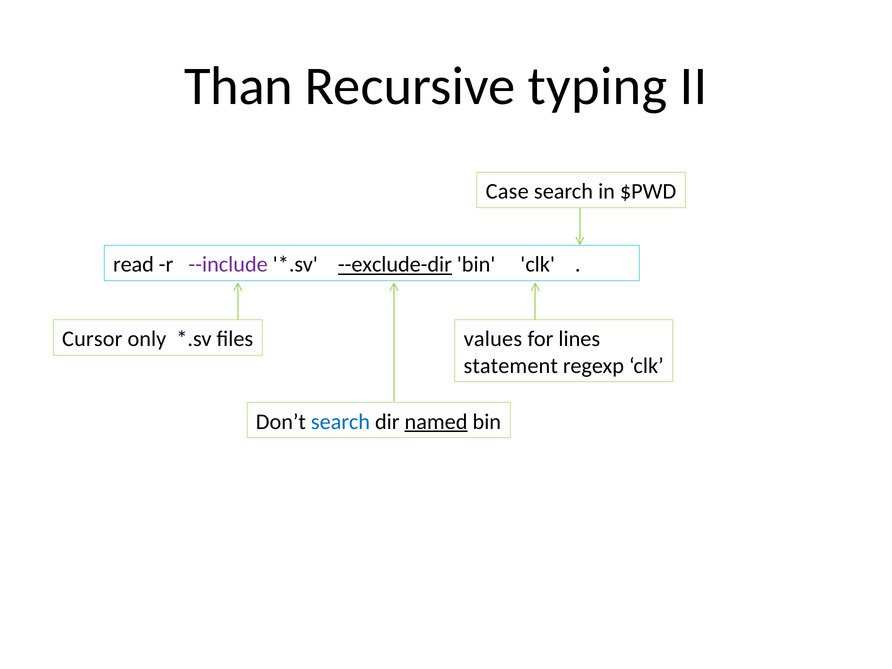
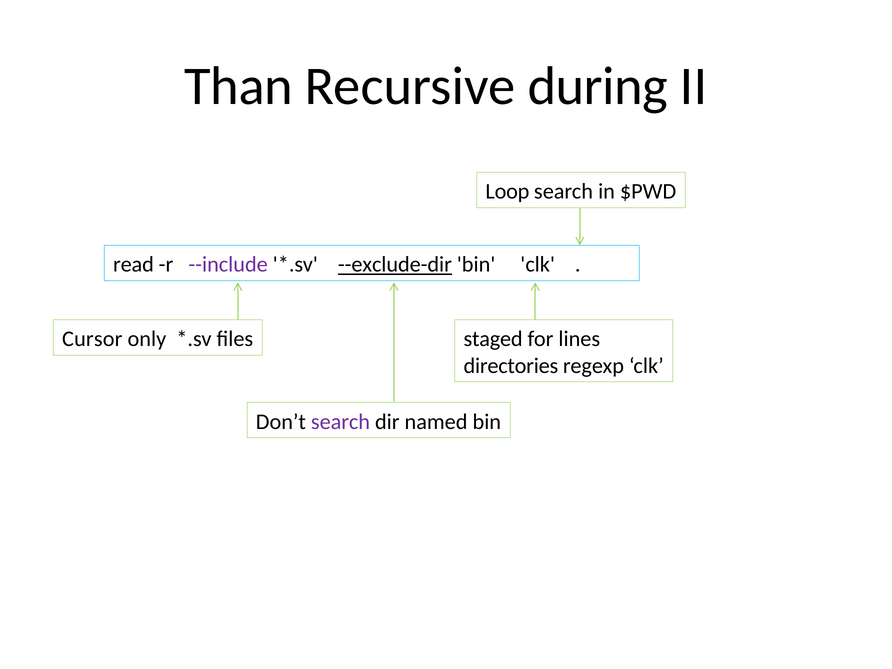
typing: typing -> during
Case: Case -> Loop
values: values -> staged
statement: statement -> directories
search at (341, 422) colour: blue -> purple
named underline: present -> none
